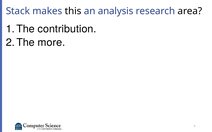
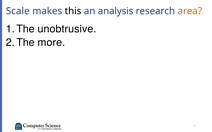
Stack: Stack -> Scale
area colour: black -> orange
contribution: contribution -> unobtrusive
